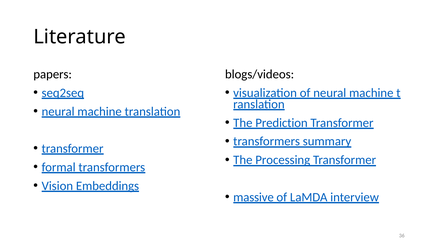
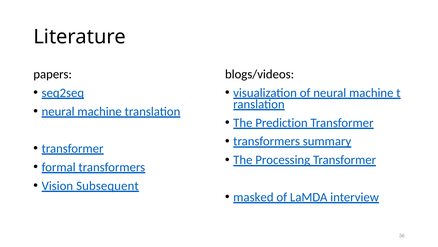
Embeddings: Embeddings -> Subsequent
massive: massive -> masked
